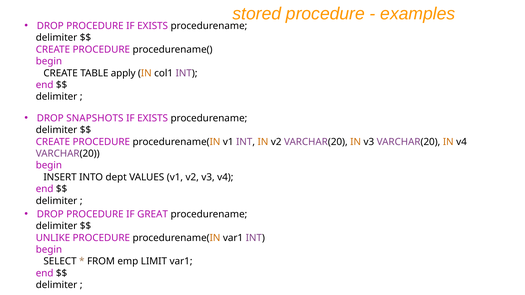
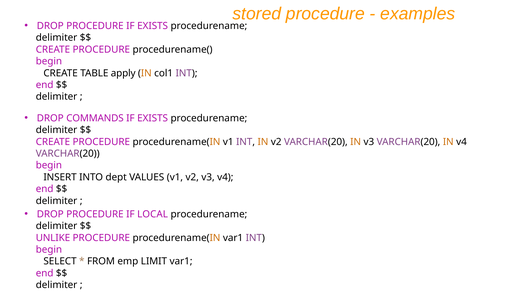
SNAPSHOTS: SNAPSHOTS -> COMMANDS
GREAT: GREAT -> LOCAL
